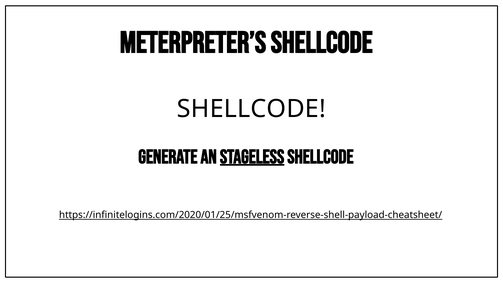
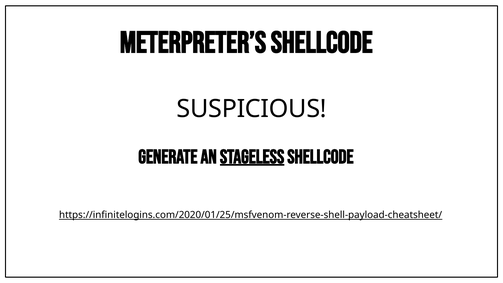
SHELLCODE at (251, 109): SHELLCODE -> SUSPICIOUS
